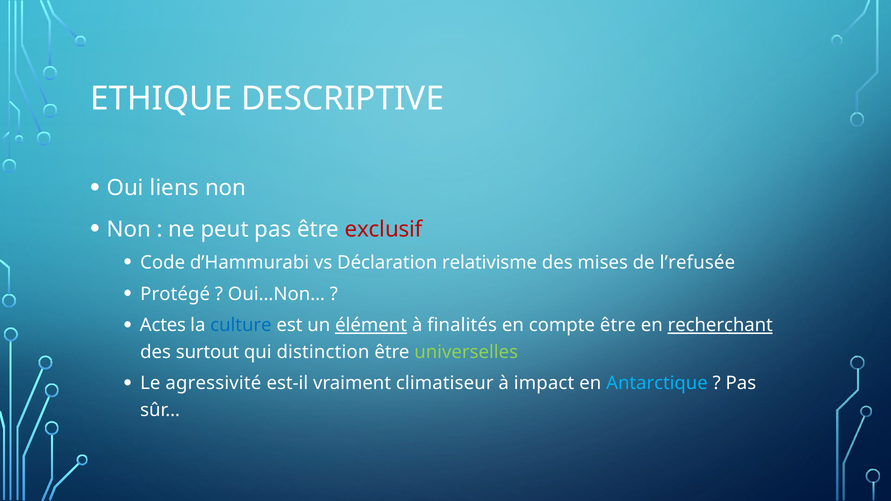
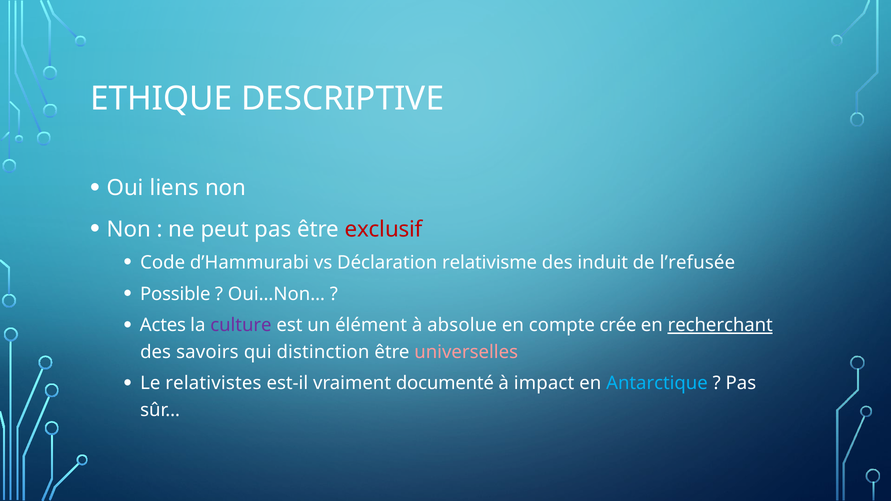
mises: mises -> induit
Protégé: Protégé -> Possible
culture colour: blue -> purple
élément underline: present -> none
finalités: finalités -> absolue
compte être: être -> crée
surtout: surtout -> savoirs
universelles colour: light green -> pink
agressivité: agressivité -> relativistes
climatiseur: climatiseur -> documenté
